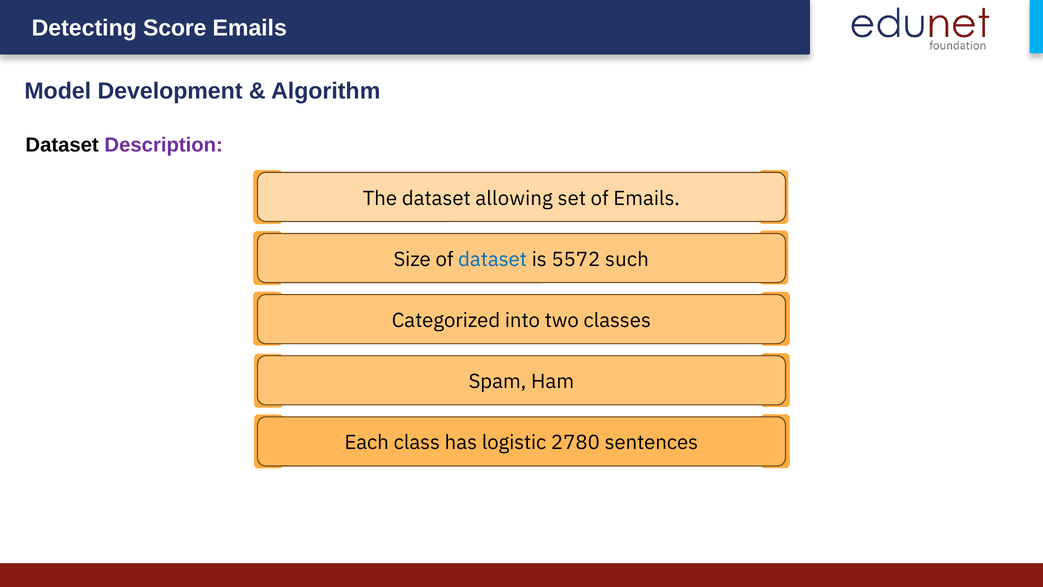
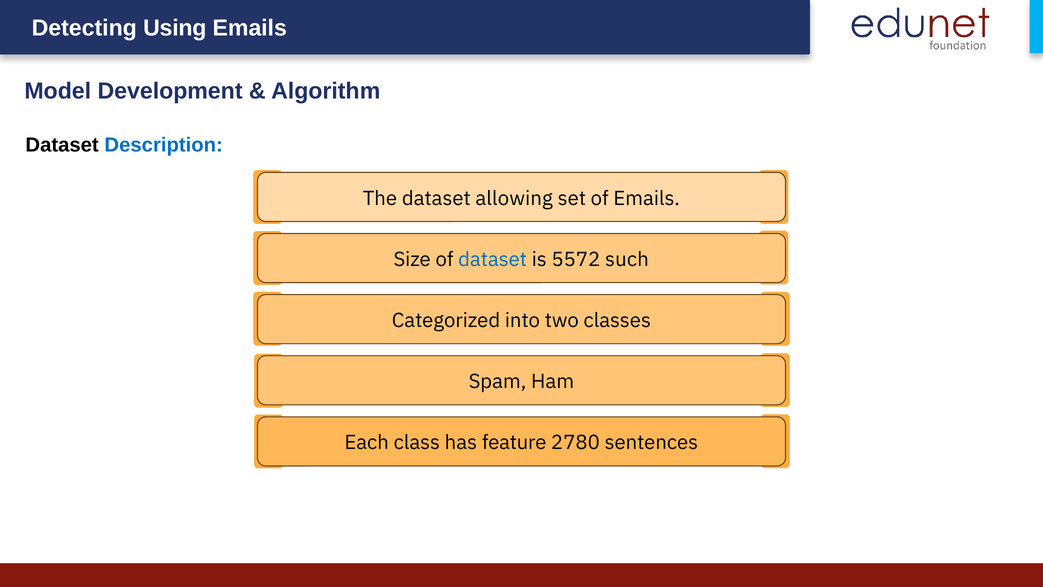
Score: Score -> Using
Description colour: purple -> blue
logistic: logistic -> feature
